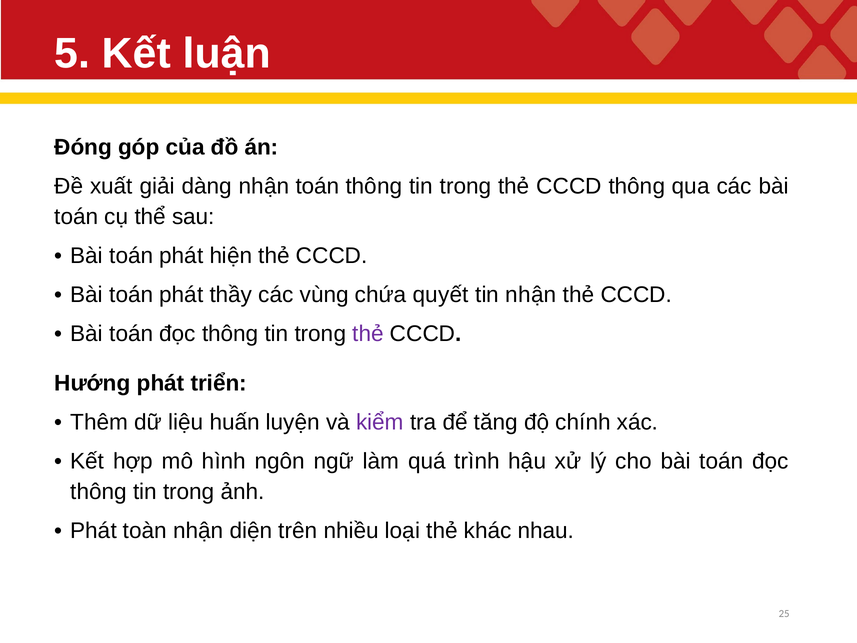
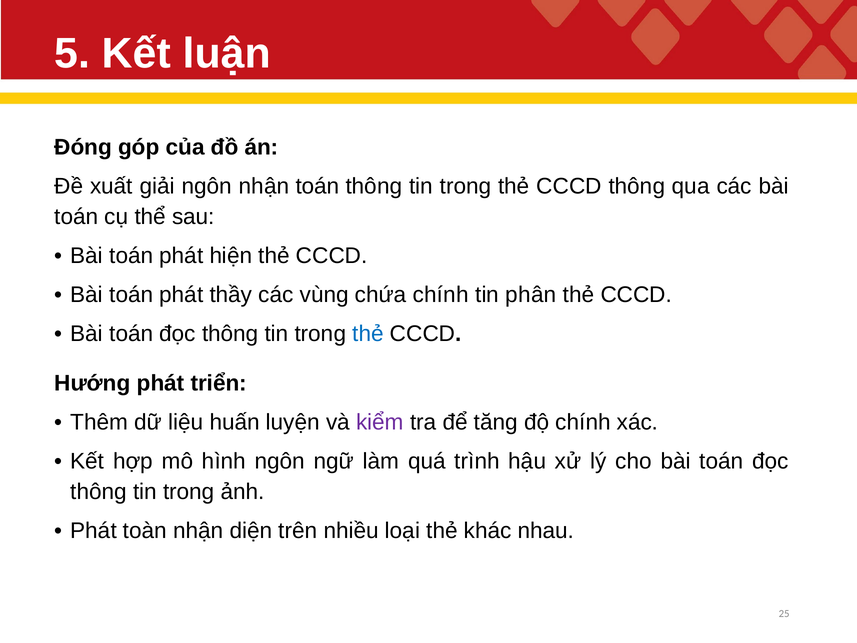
giải dàng: dàng -> ngôn
chứa quyết: quyết -> chính
tin nhận: nhận -> phân
thẻ at (368, 334) colour: purple -> blue
